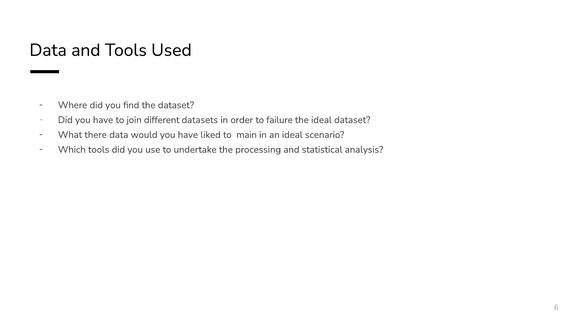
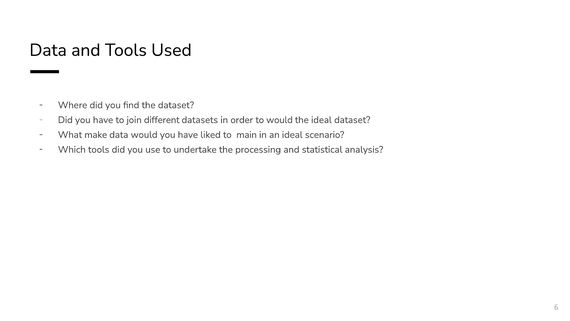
to failure: failure -> would
there: there -> make
